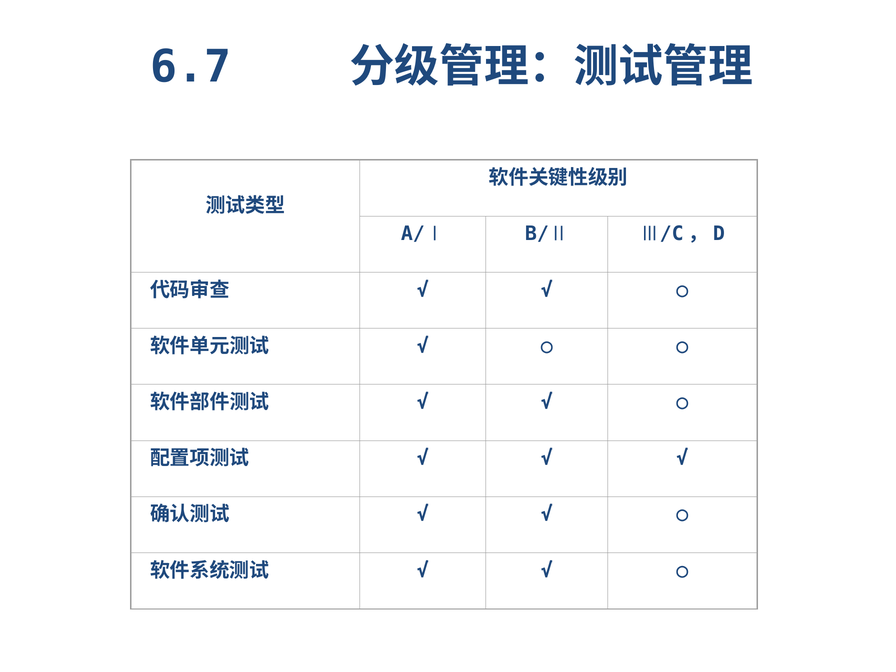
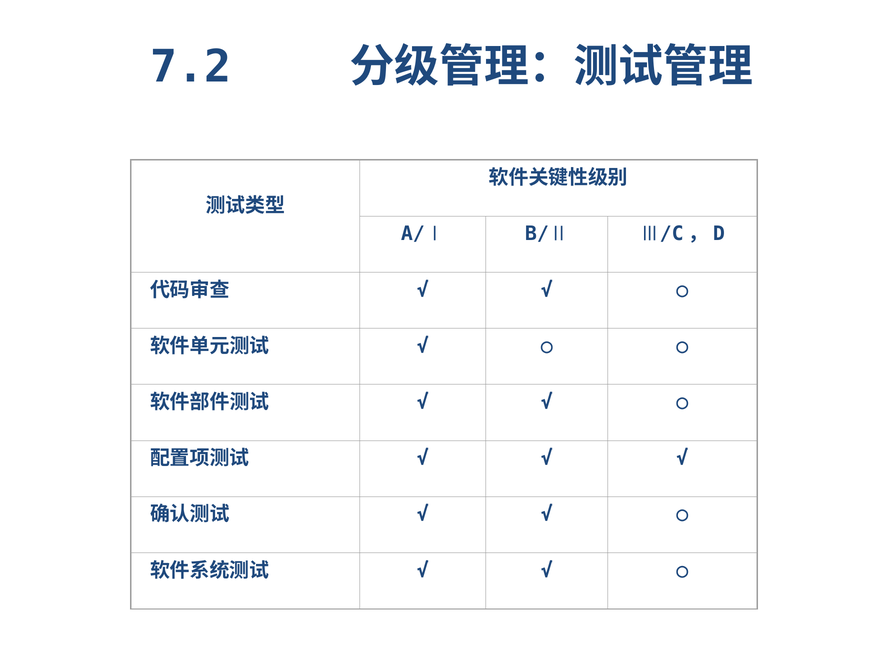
6.7: 6.7 -> 7.2
